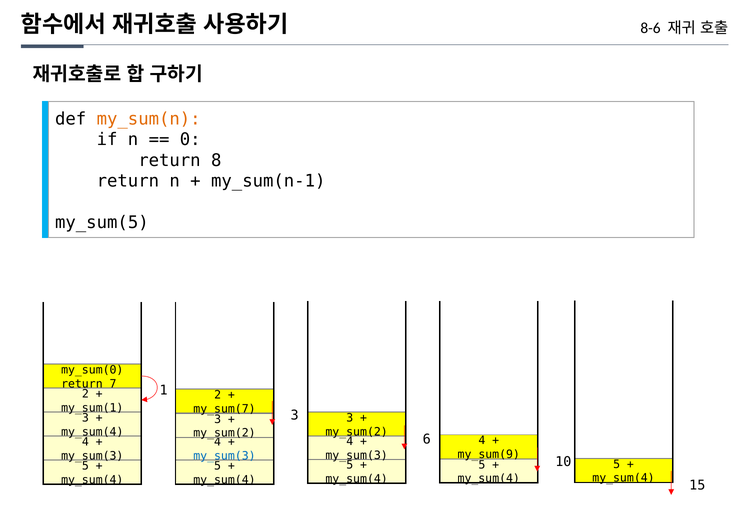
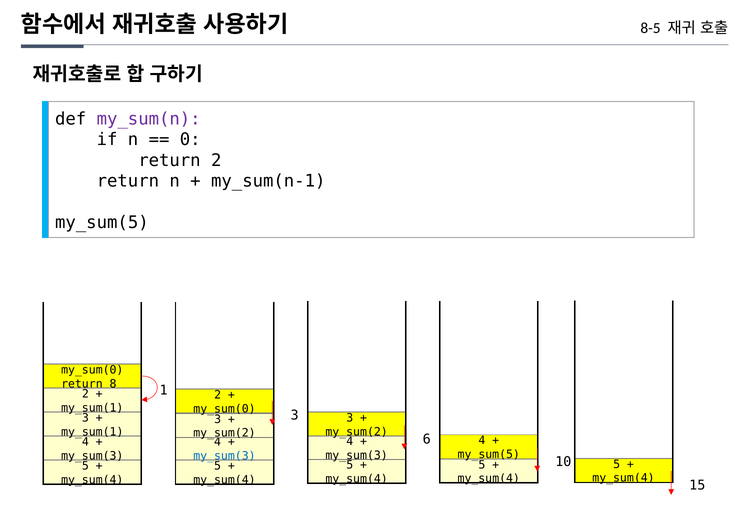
8-6: 8-6 -> 8-5
my_sum(n colour: orange -> purple
return 8: 8 -> 2
7: 7 -> 8
my_sum(7 at (224, 408): my_sum(7 -> my_sum(0
my_sum(4 at (92, 431): my_sum(4 -> my_sum(1
my_sum(9 at (489, 454): my_sum(9 -> my_sum(5
